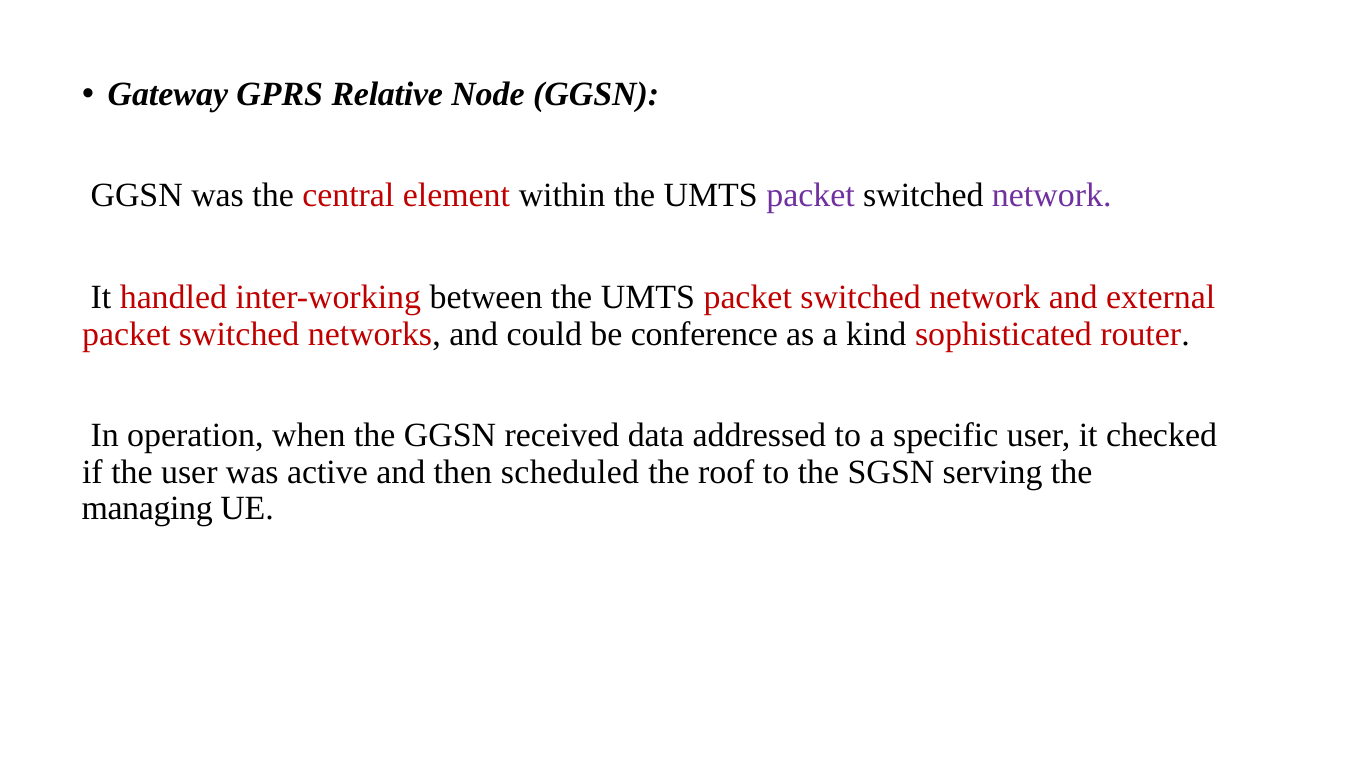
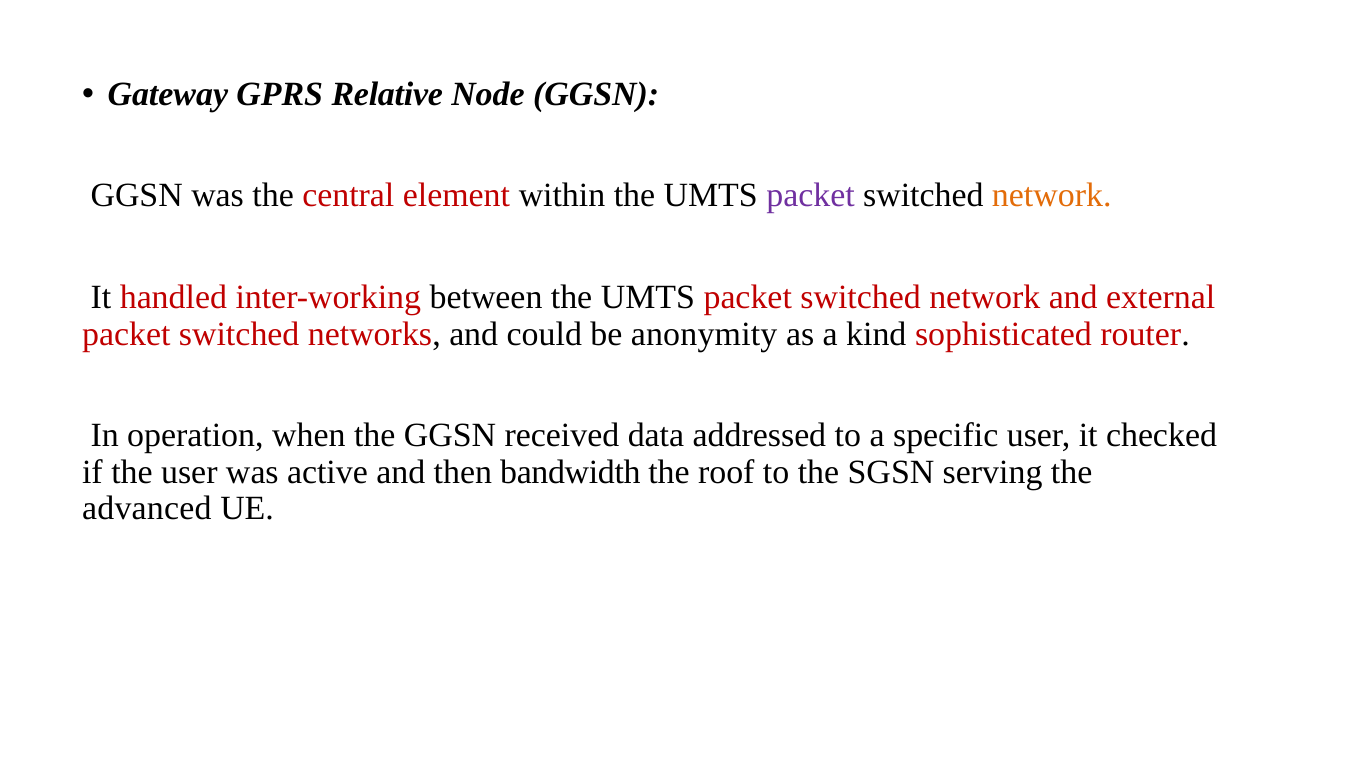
network at (1052, 196) colour: purple -> orange
conference: conference -> anonymity
scheduled: scheduled -> bandwidth
managing: managing -> advanced
